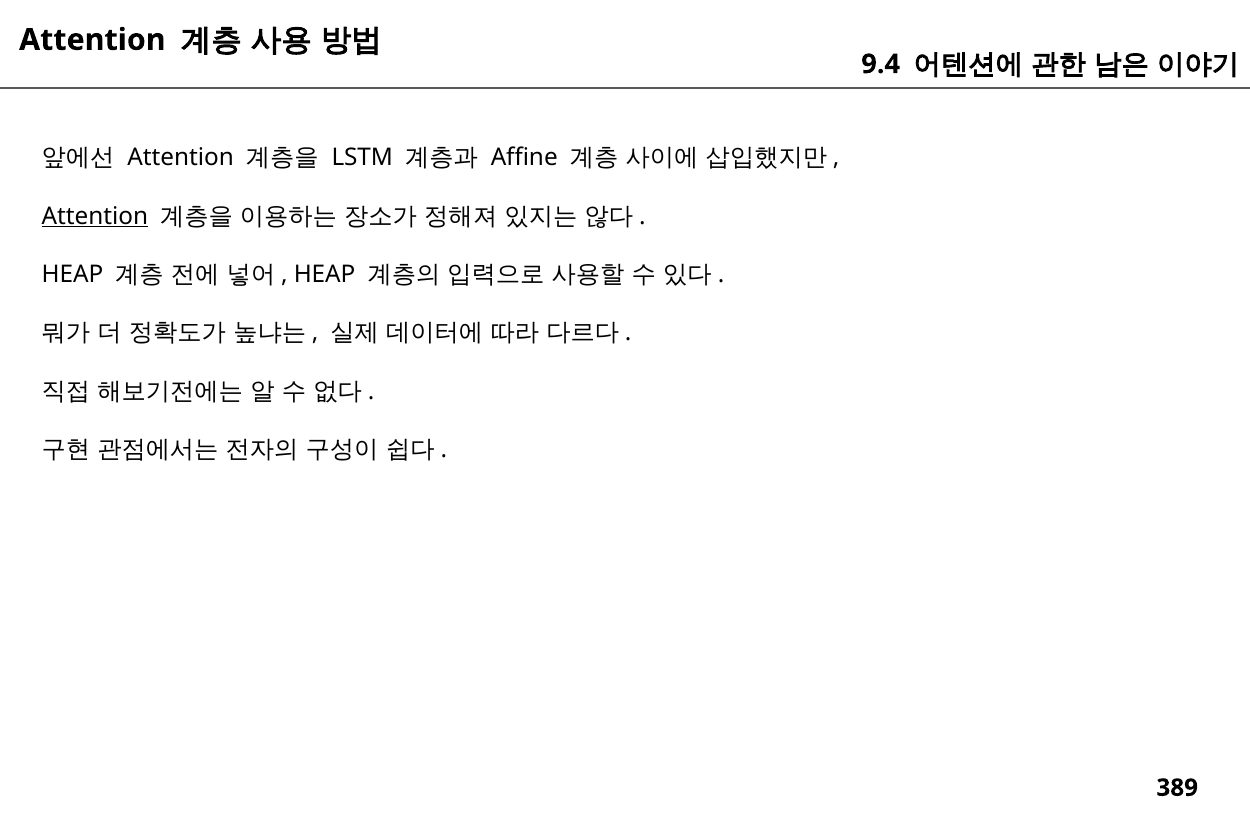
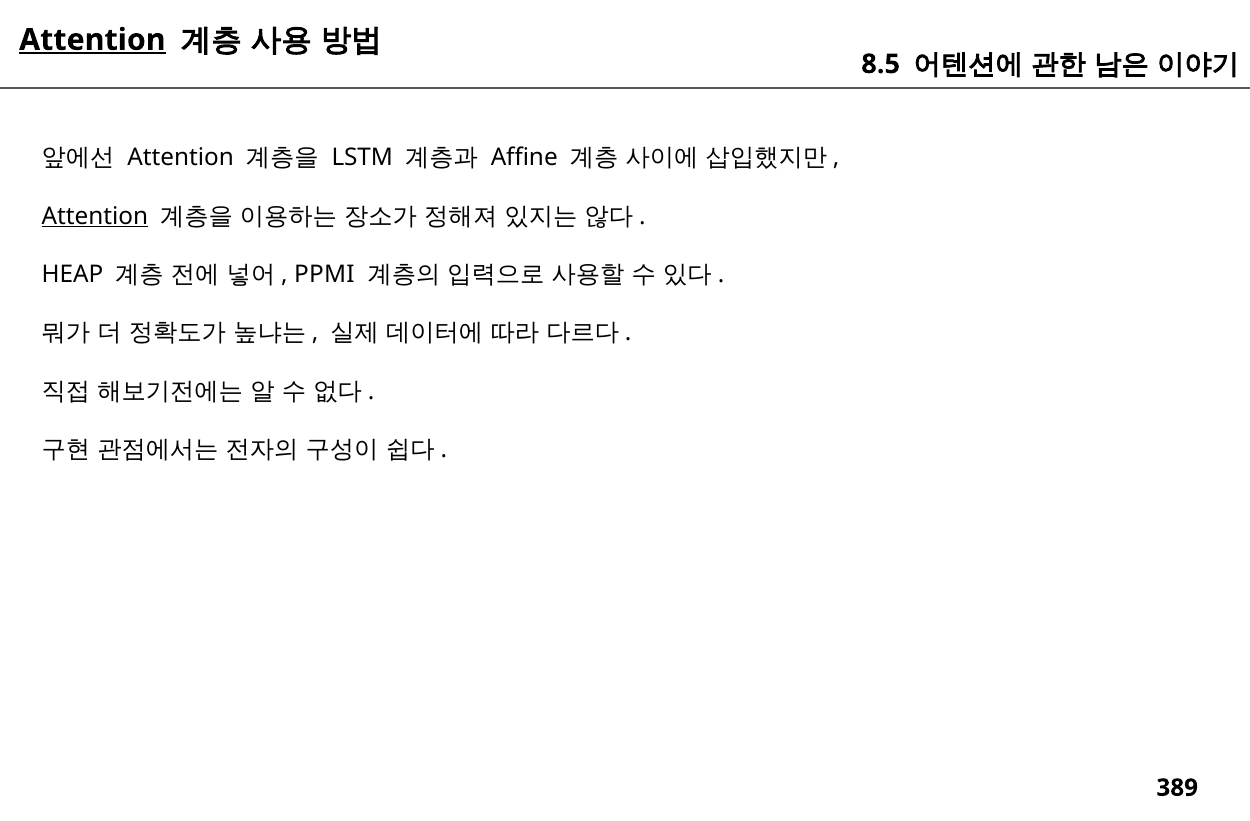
Attention at (92, 40) underline: none -> present
9.4: 9.4 -> 8.5
HEAP at (325, 274): HEAP -> PPMI
